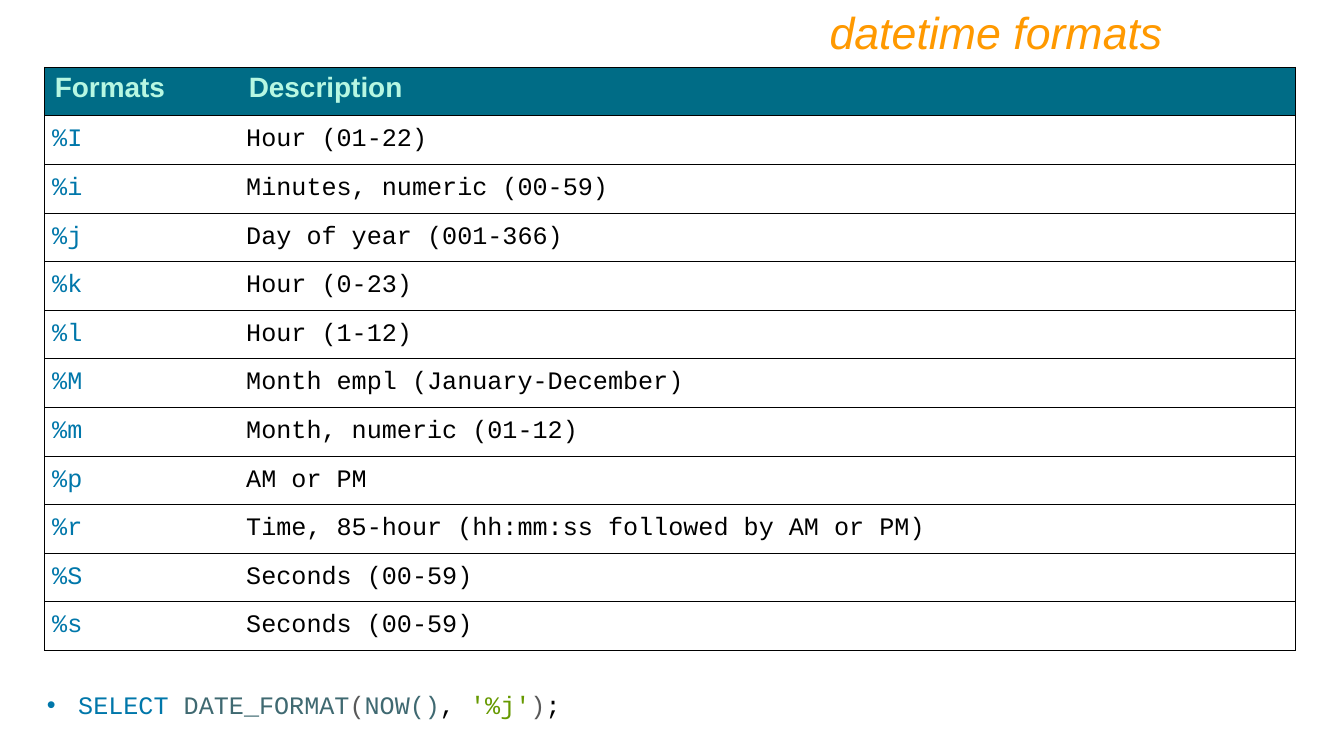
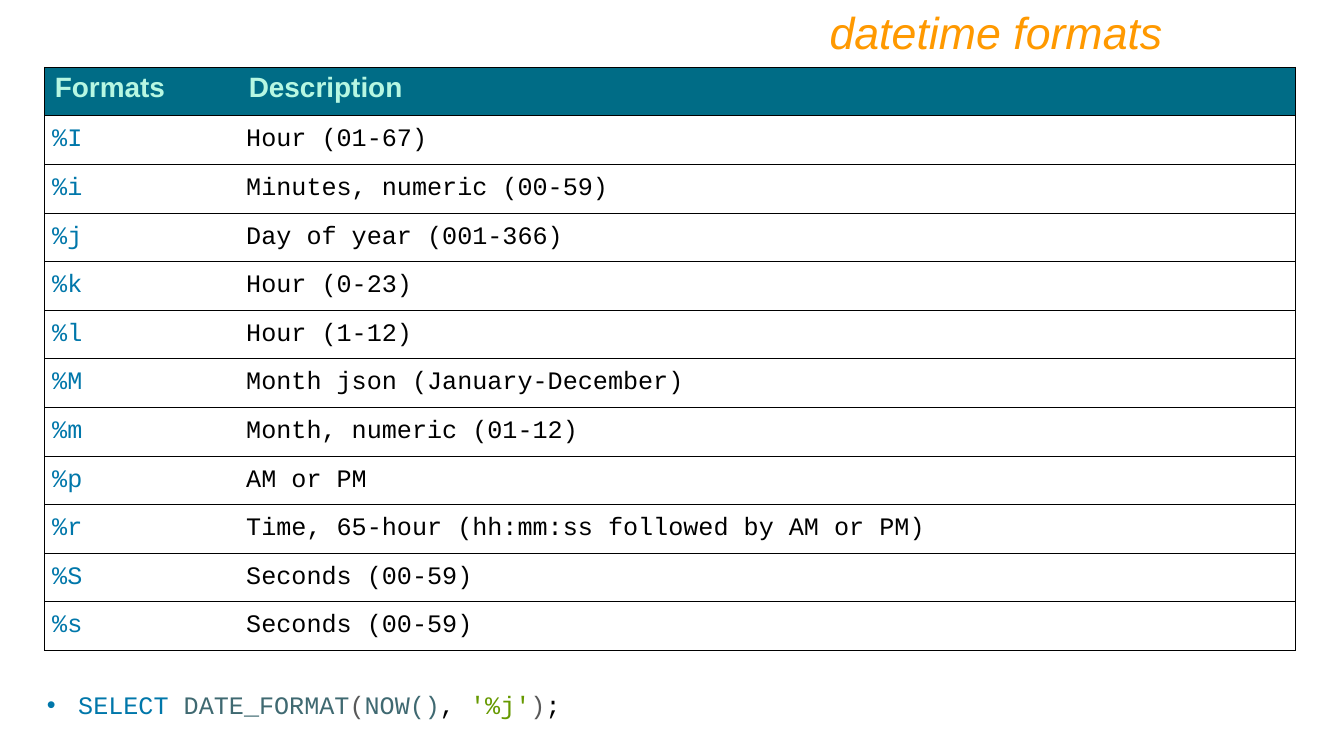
01-22: 01-22 -> 01-67
empl: empl -> json
85-hour: 85-hour -> 65-hour
